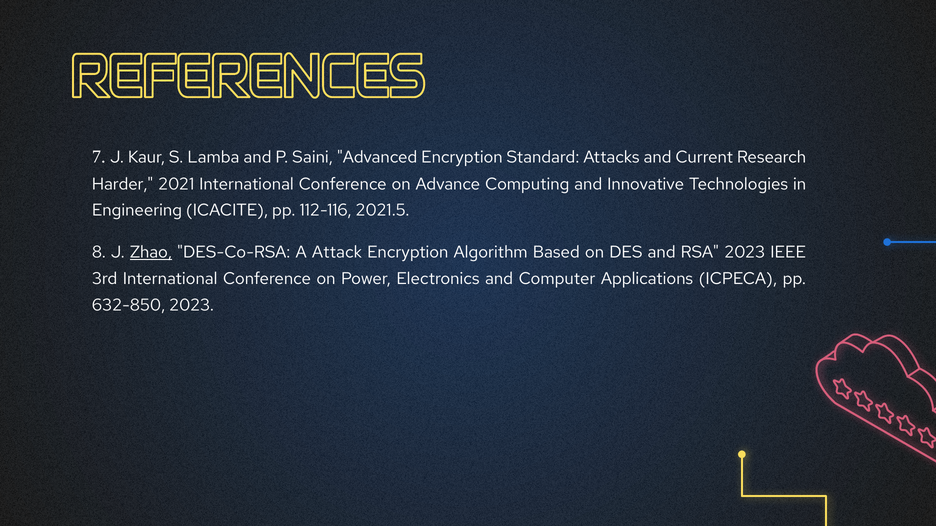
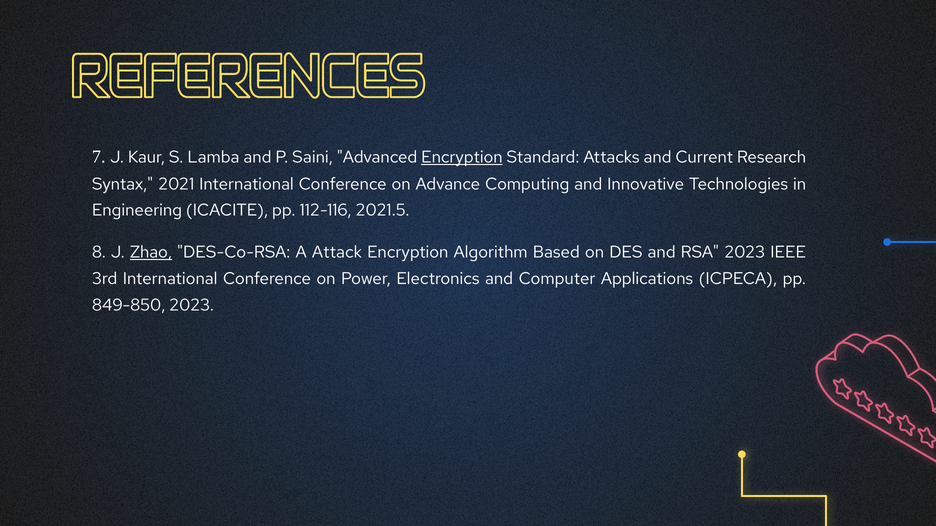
Encryption at (462, 158) underline: none -> present
Harder: Harder -> Syntax
632-850: 632-850 -> 849-850
